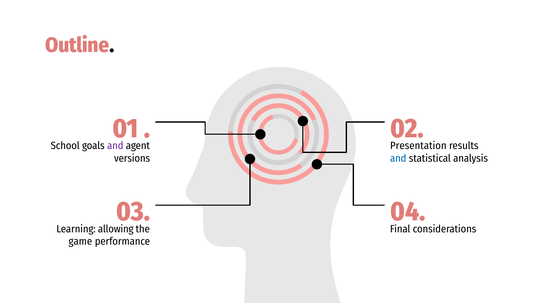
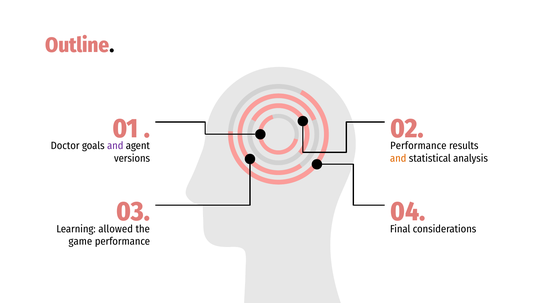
School: School -> Doctor
Presentation at (418, 146): Presentation -> Performance
and at (398, 159) colour: blue -> orange
allowing: allowing -> allowed
